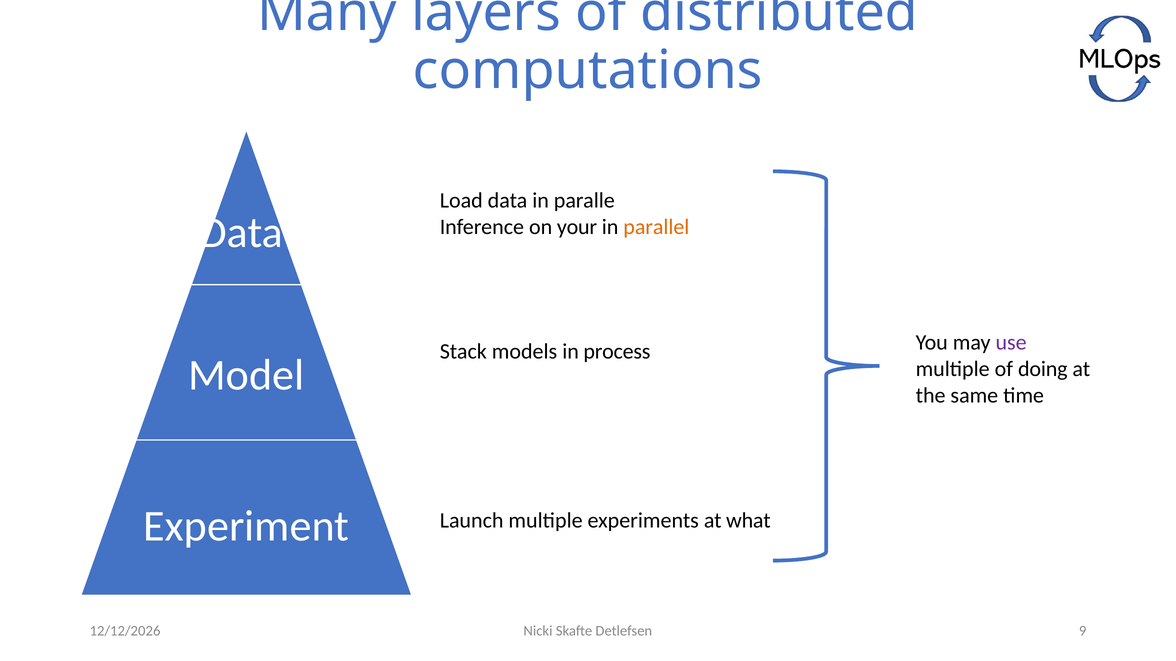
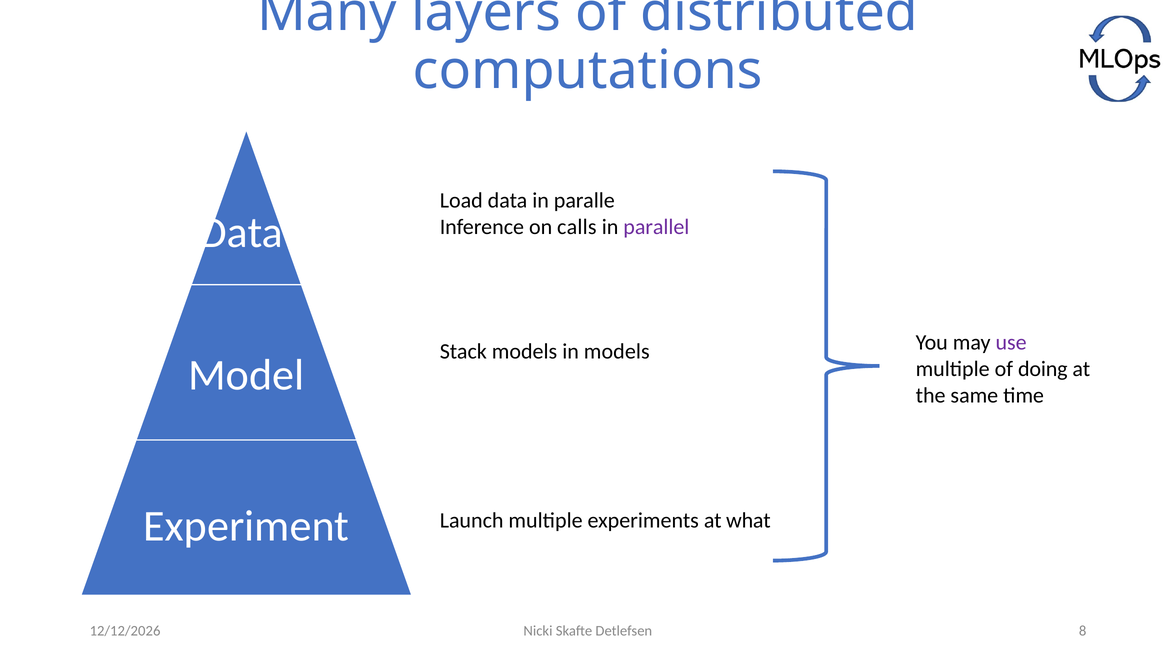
your: your -> calls
parallel colour: orange -> purple
in process: process -> models
9: 9 -> 8
